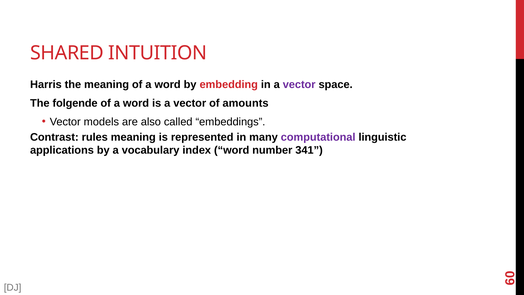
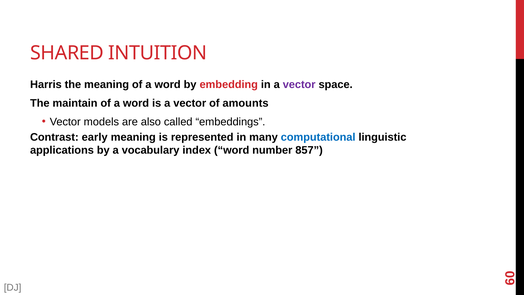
folgende: folgende -> maintain
rules: rules -> early
computational colour: purple -> blue
341: 341 -> 857
